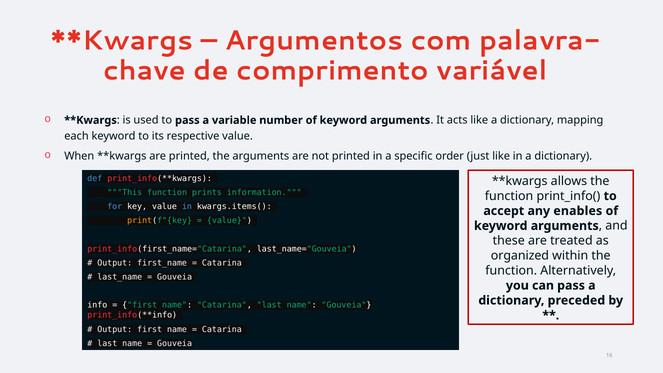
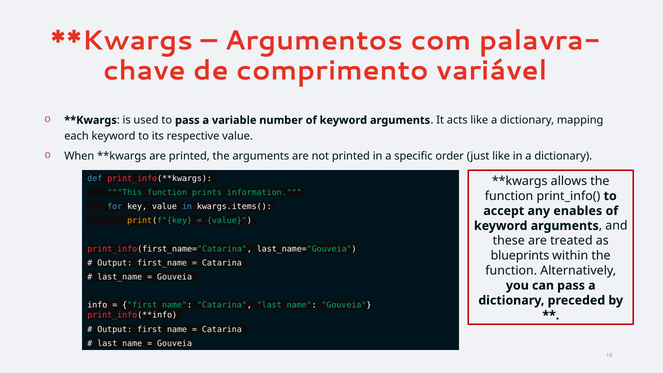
organized: organized -> blueprints
